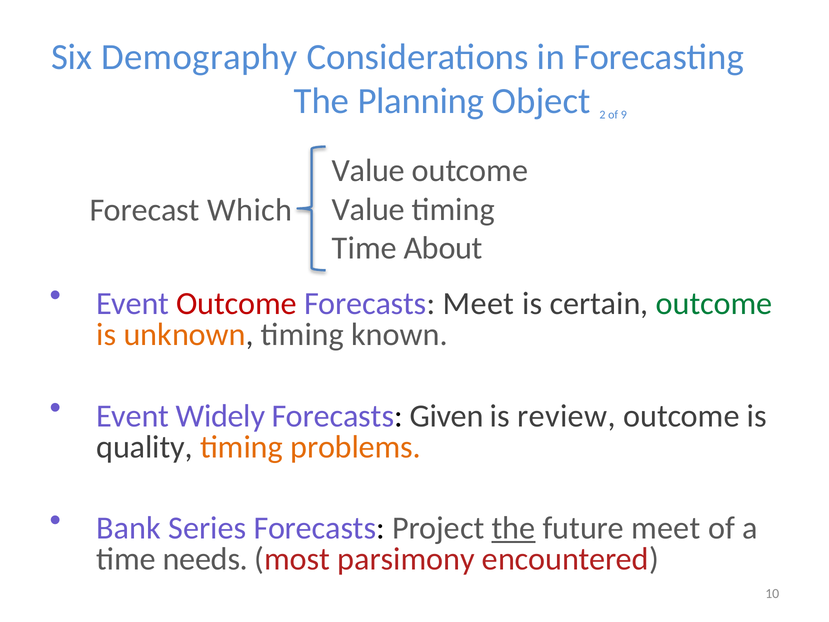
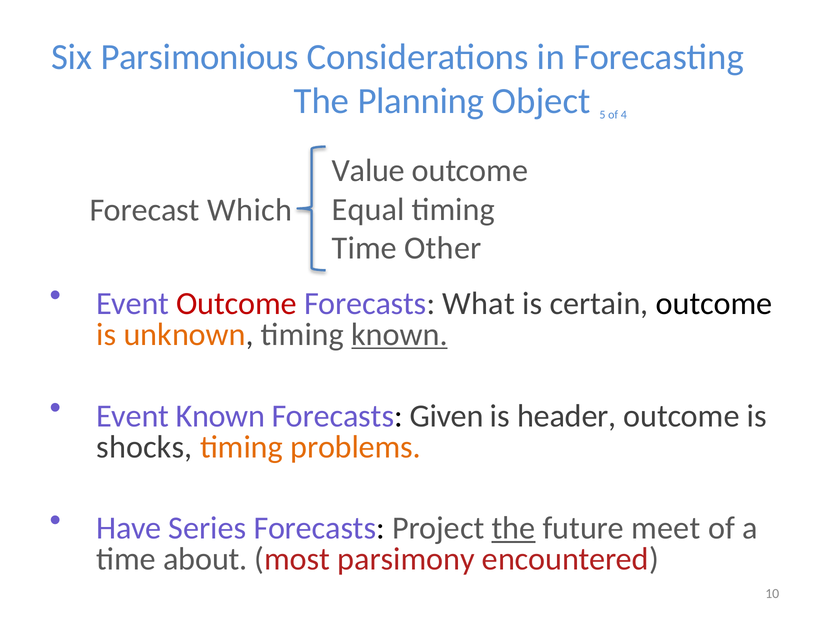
Demography: Demography -> Parsimonious
2: 2 -> 5
9: 9 -> 4
Value at (368, 209): Value -> Equal
About: About -> Other
Forecasts Meet: Meet -> What
outcome at (714, 303) colour: green -> black
known at (399, 334) underline: none -> present
Event Widely: Widely -> Known
review: review -> header
quality: quality -> shocks
Bank: Bank -> Have
needs: needs -> about
